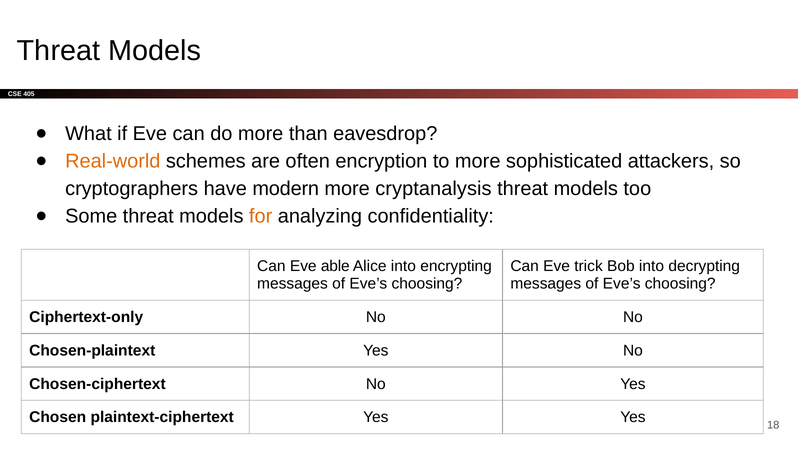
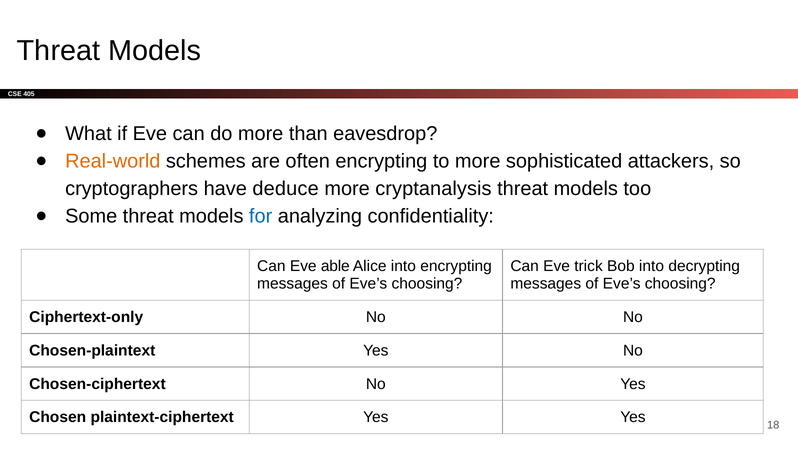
often encryption: encryption -> encrypting
modern: modern -> deduce
for colour: orange -> blue
